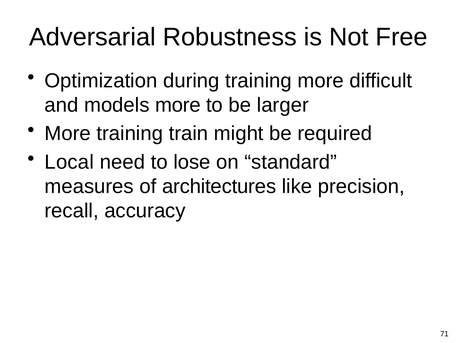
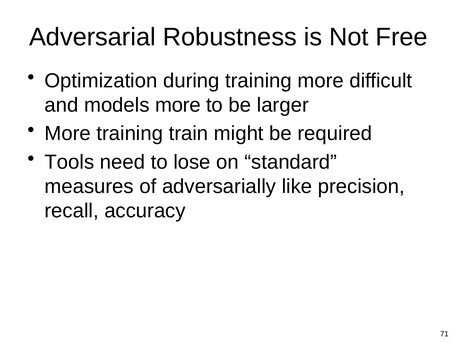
Local: Local -> Tools
architectures: architectures -> adversarially
